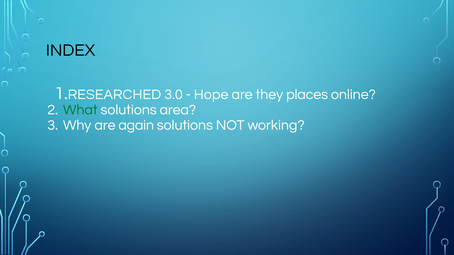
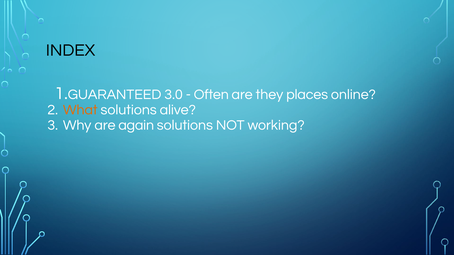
RESEARCHED: RESEARCHED -> GUARANTEED
Hope: Hope -> Often
What colour: green -> orange
area: area -> alive
